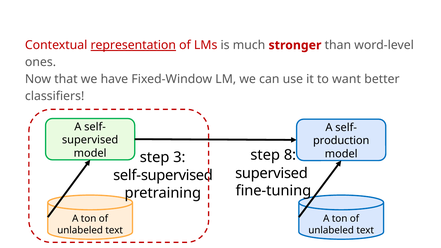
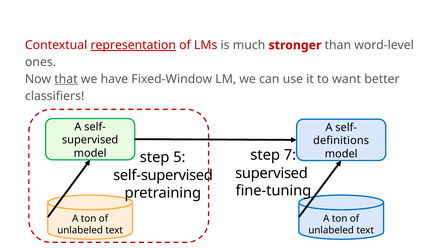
that underline: none -> present
production: production -> definitions
3: 3 -> 5
8: 8 -> 7
